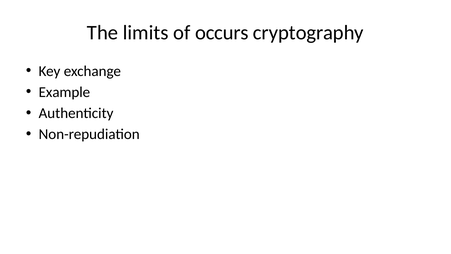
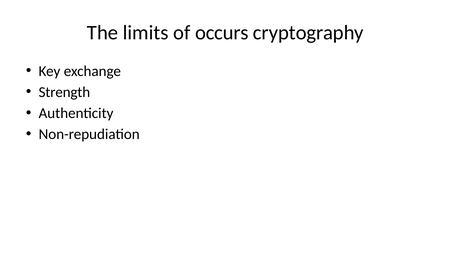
Example: Example -> Strength
